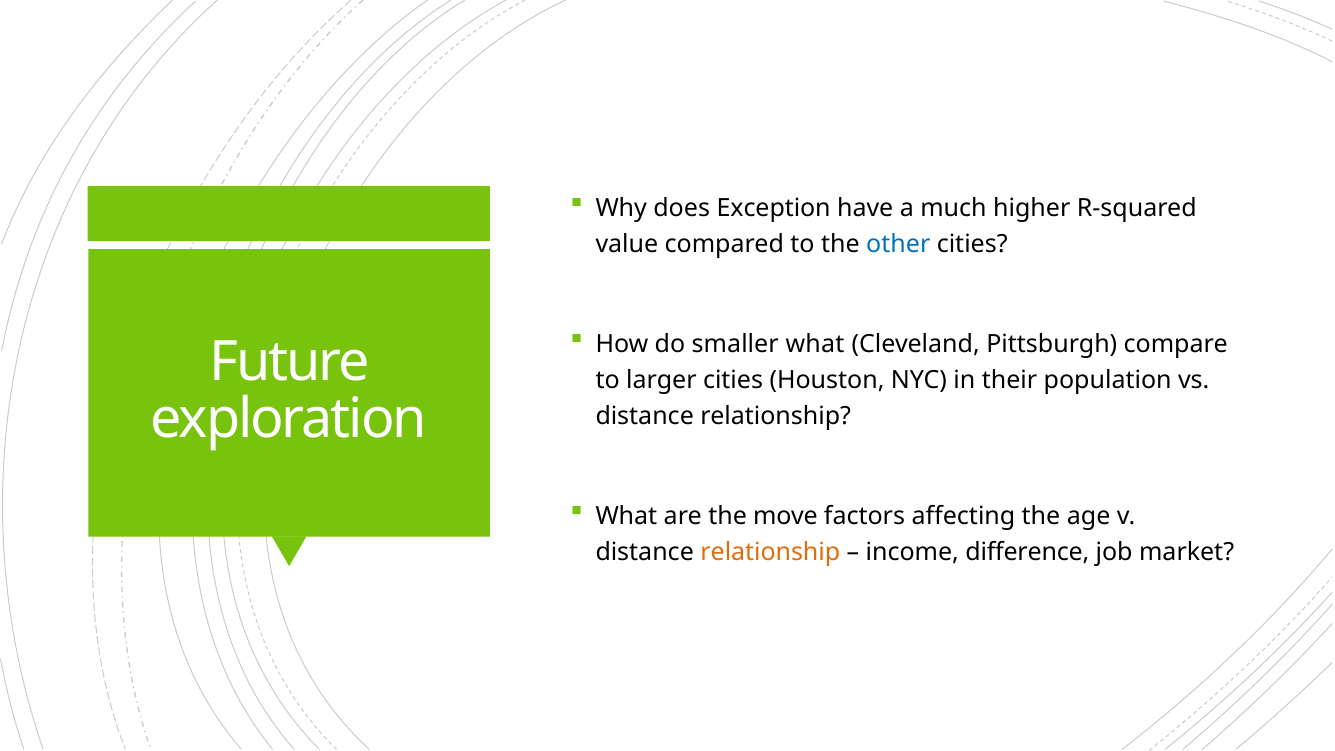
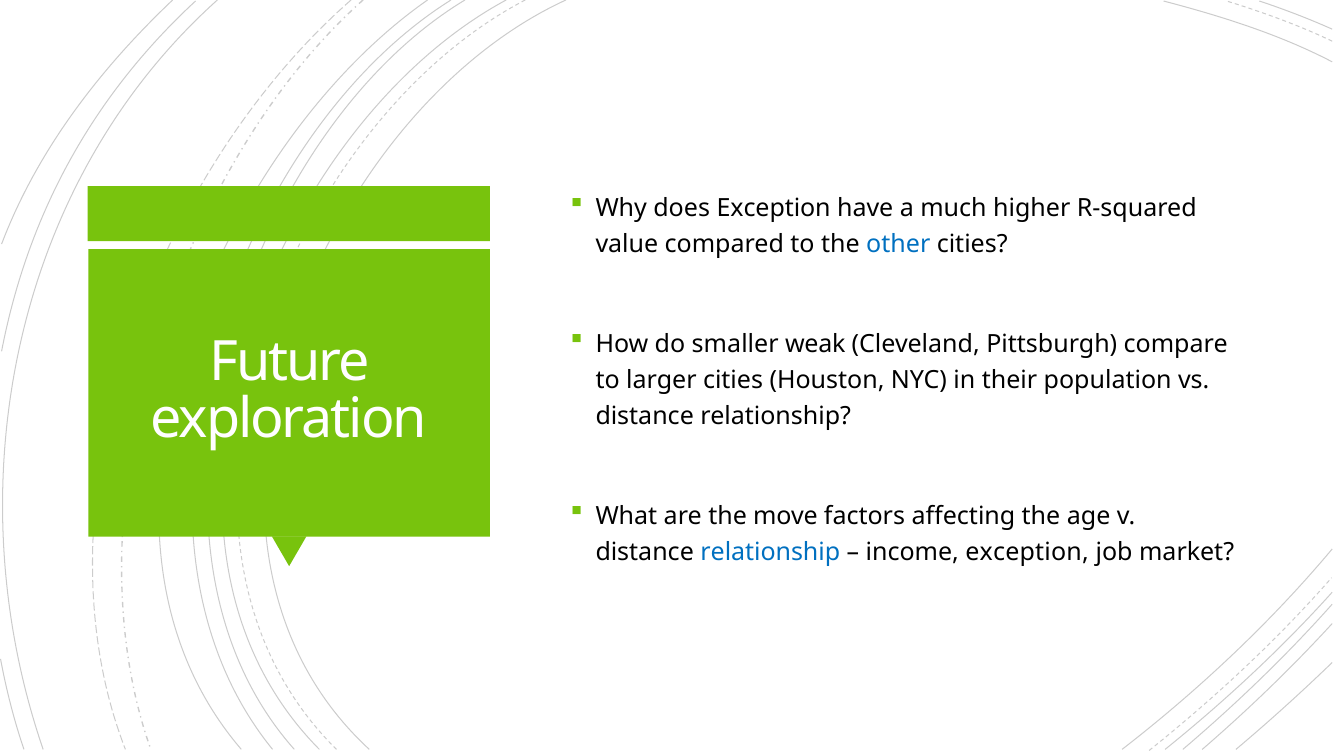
smaller what: what -> weak
relationship at (770, 552) colour: orange -> blue
income difference: difference -> exception
